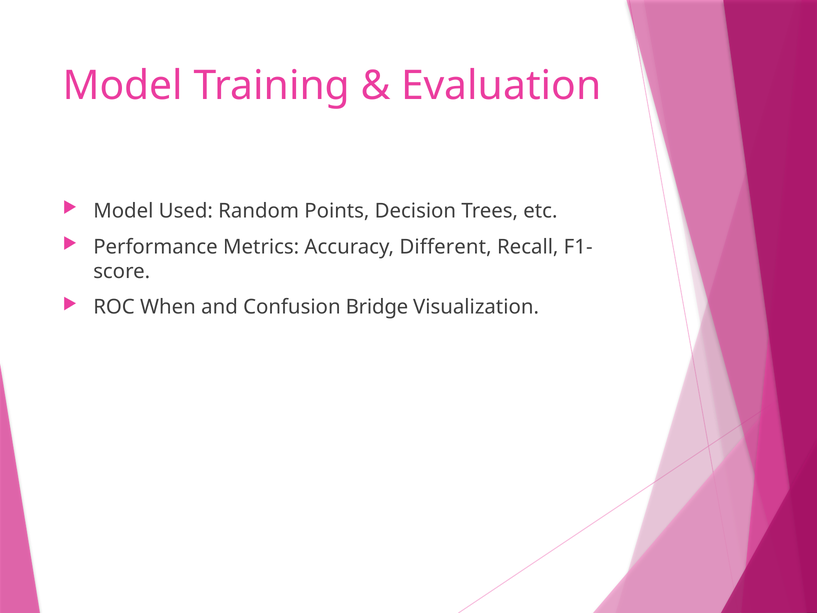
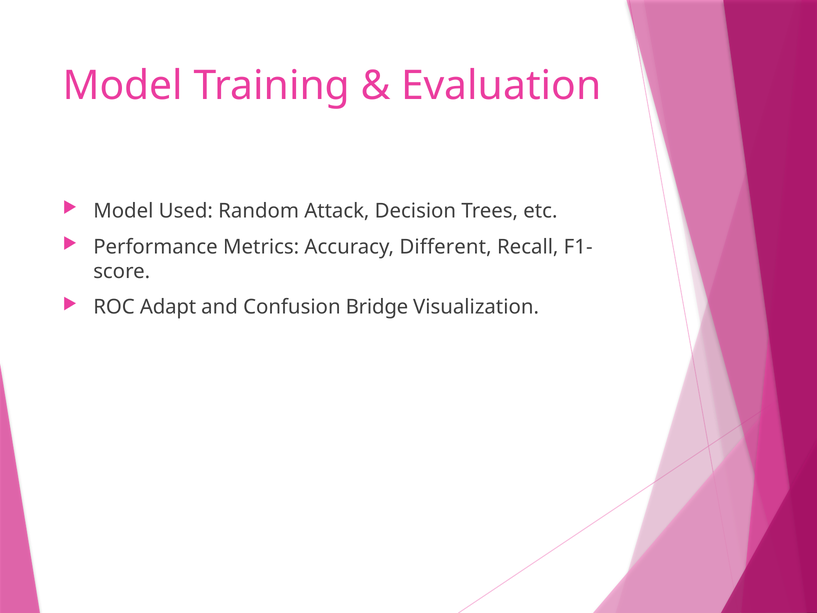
Points: Points -> Attack
When: When -> Adapt
